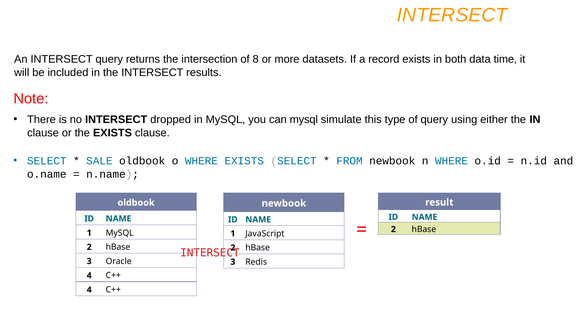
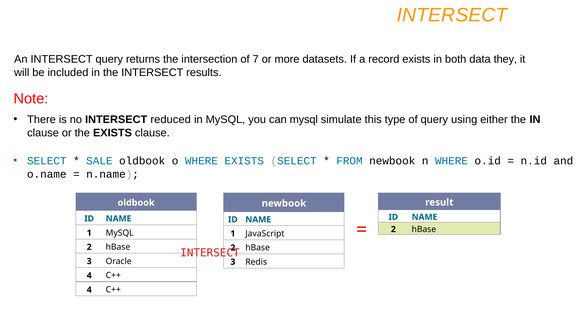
8: 8 -> 7
time: time -> they
dropped: dropped -> reduced
